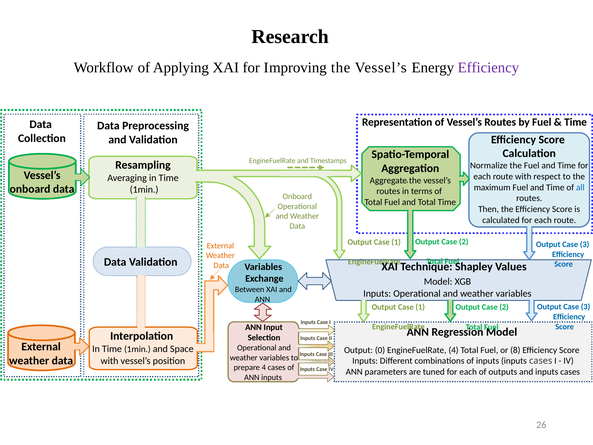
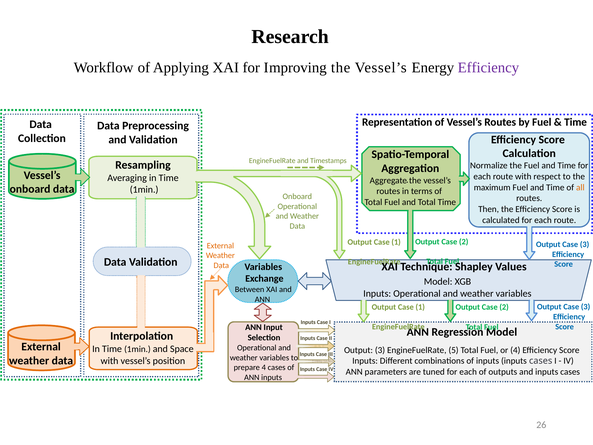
all colour: blue -> orange
Output 0: 0 -> 3
EngineFuelRate 4: 4 -> 5
or 8: 8 -> 4
